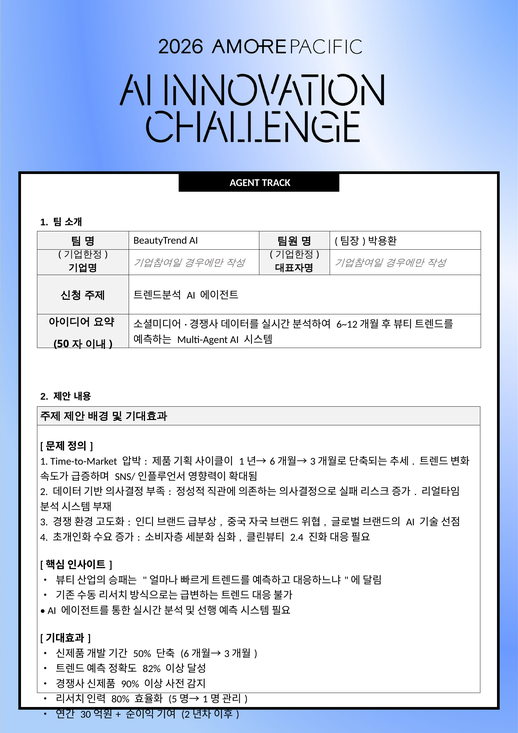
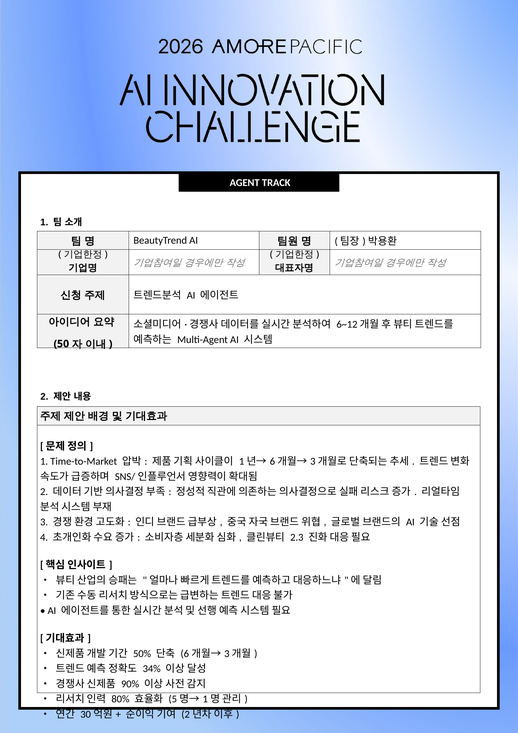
2.4: 2.4 -> 2.3
82%: 82% -> 34%
